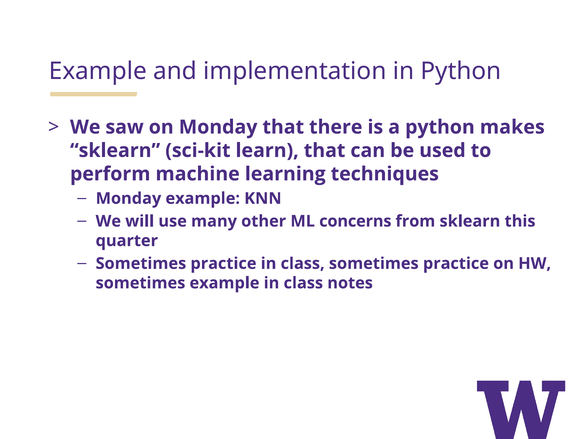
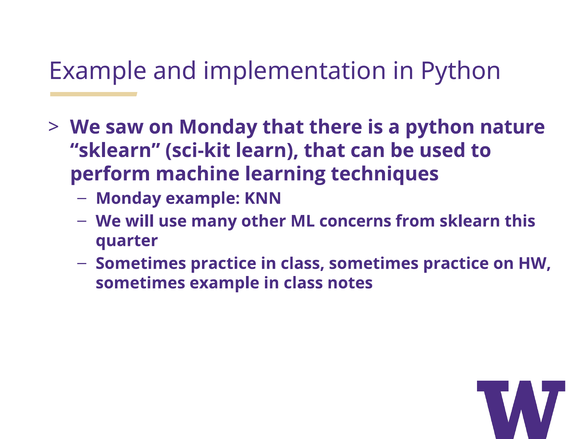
makes: makes -> nature
